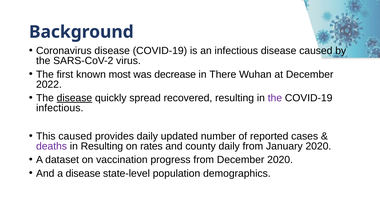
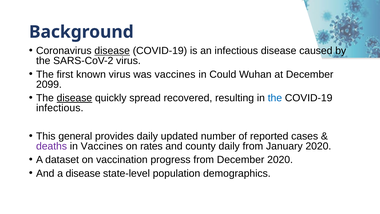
disease at (112, 51) underline: none -> present
known most: most -> virus
was decrease: decrease -> vaccines
There: There -> Could
2022: 2022 -> 2099
the at (275, 98) colour: purple -> blue
This caused: caused -> general
in Resulting: Resulting -> Vaccines
